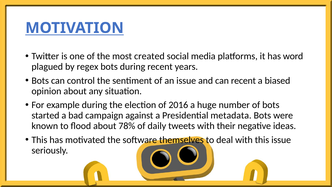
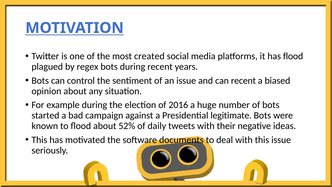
has word: word -> flood
metadata: metadata -> legitimate
78%: 78% -> 52%
themselves: themselves -> documents
